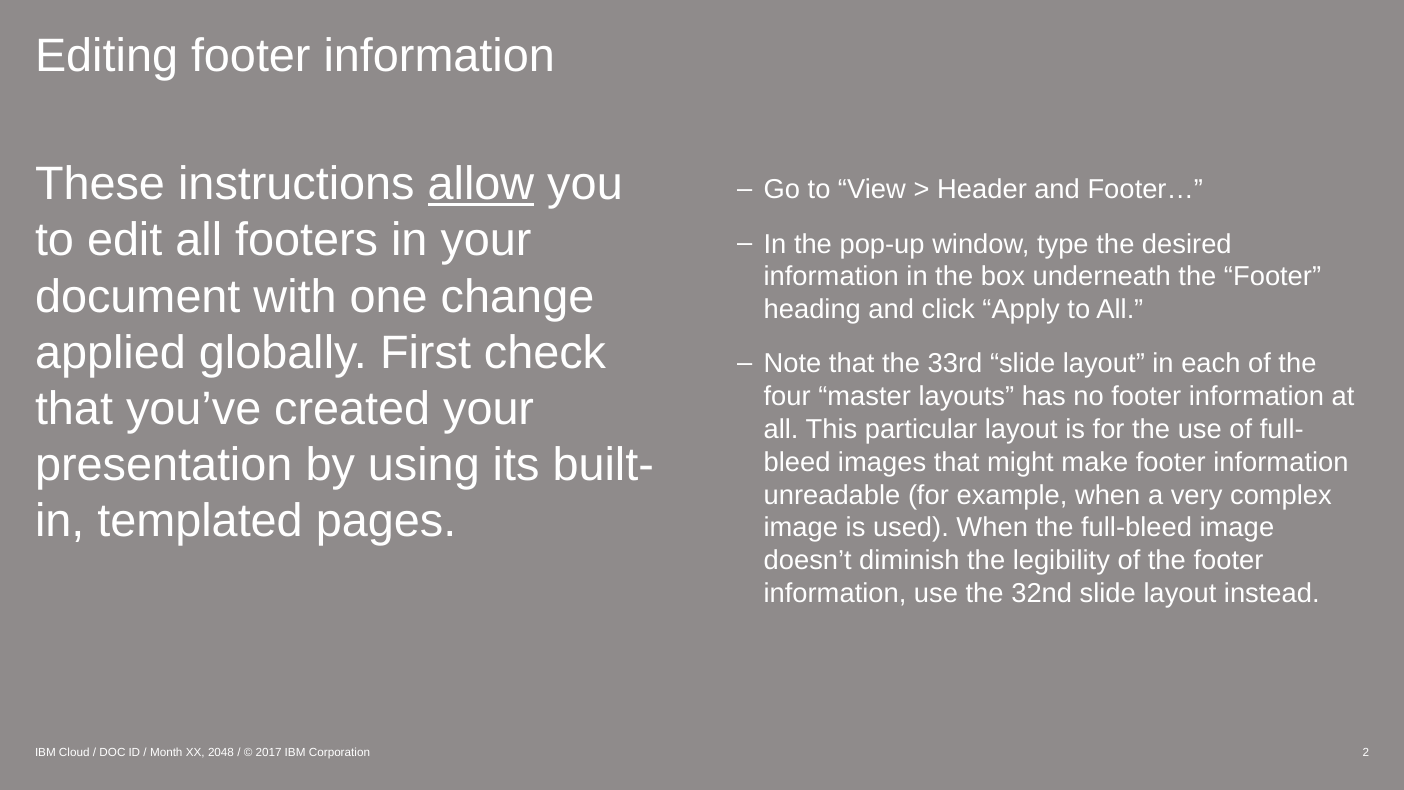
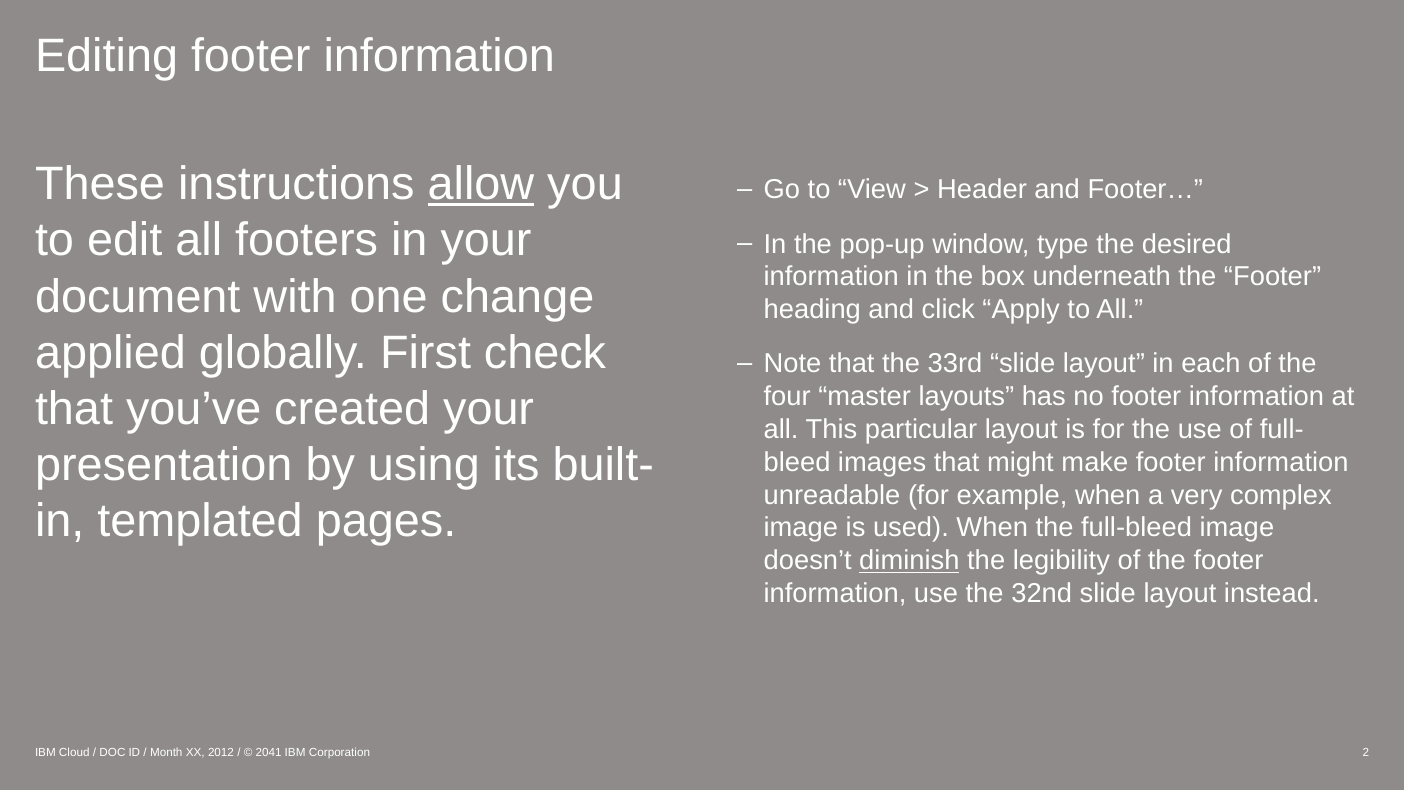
diminish underline: none -> present
2048: 2048 -> 2012
2017: 2017 -> 2041
